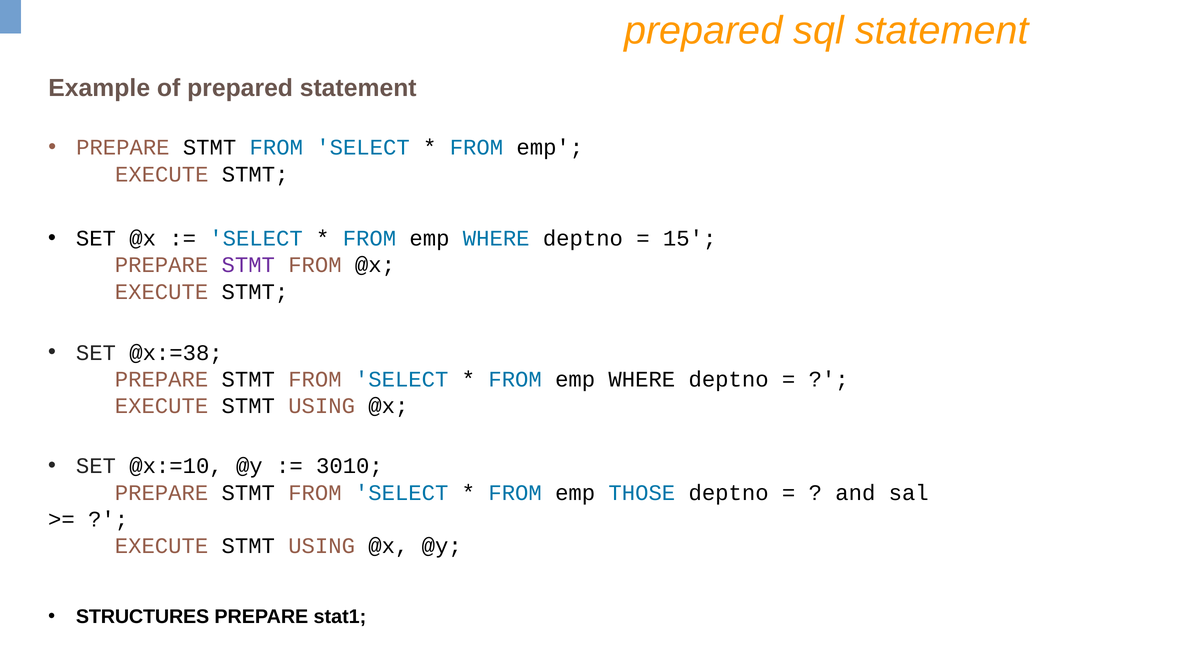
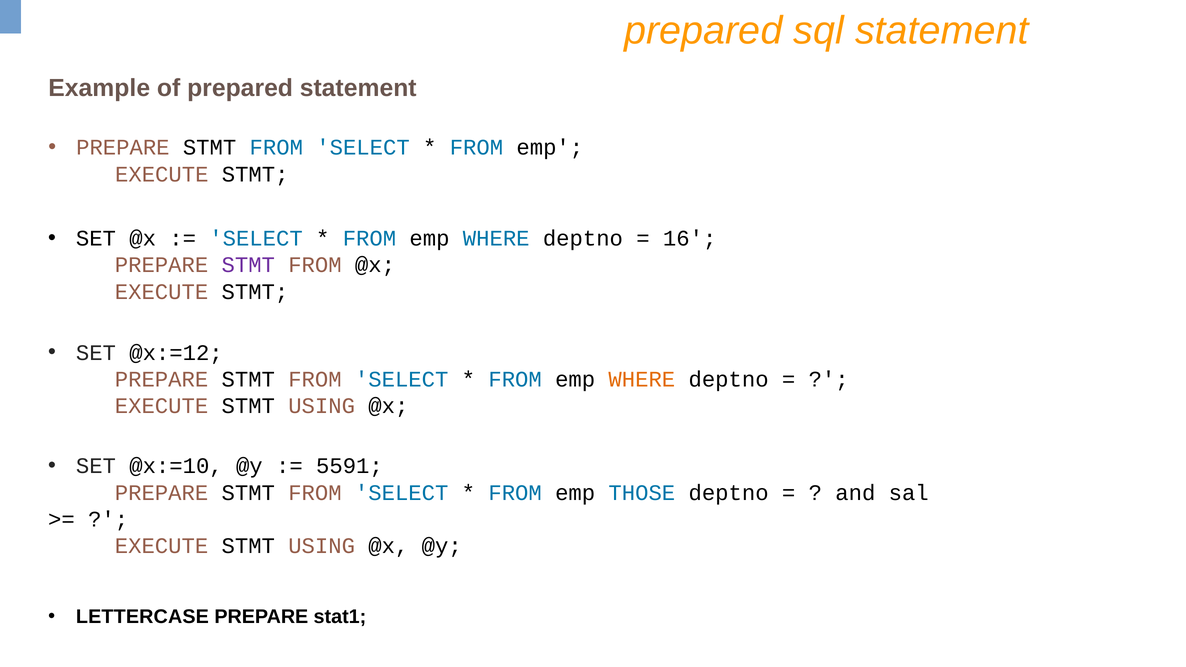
15: 15 -> 16
@x:=38: @x:=38 -> @x:=12
WHERE at (642, 379) colour: black -> orange
3010: 3010 -> 5591
STRUCTURES: STRUCTURES -> LETTERCASE
